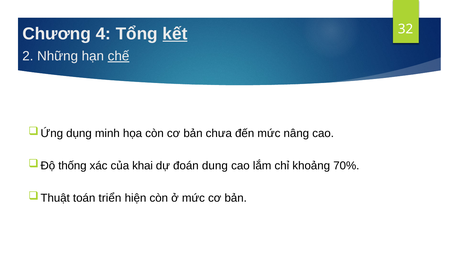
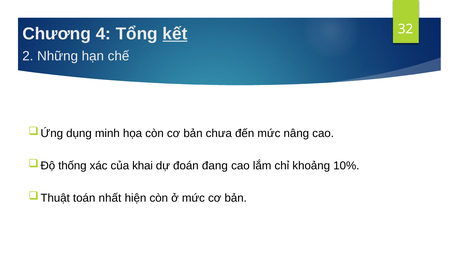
chế underline: present -> none
dung: dung -> đang
70%: 70% -> 10%
triển: triển -> nhất
